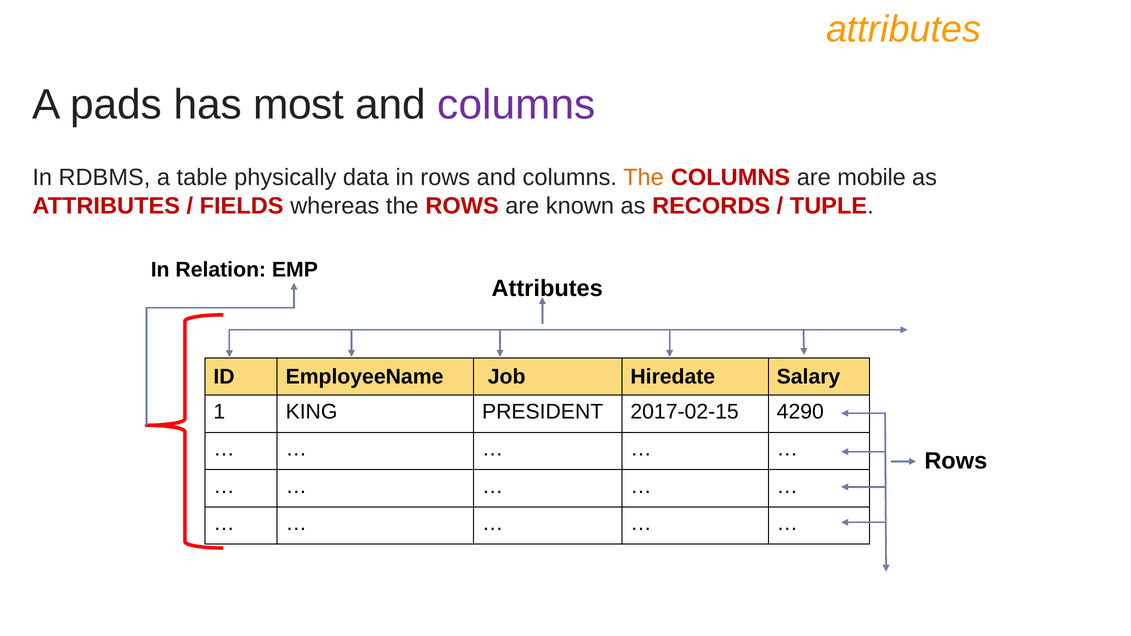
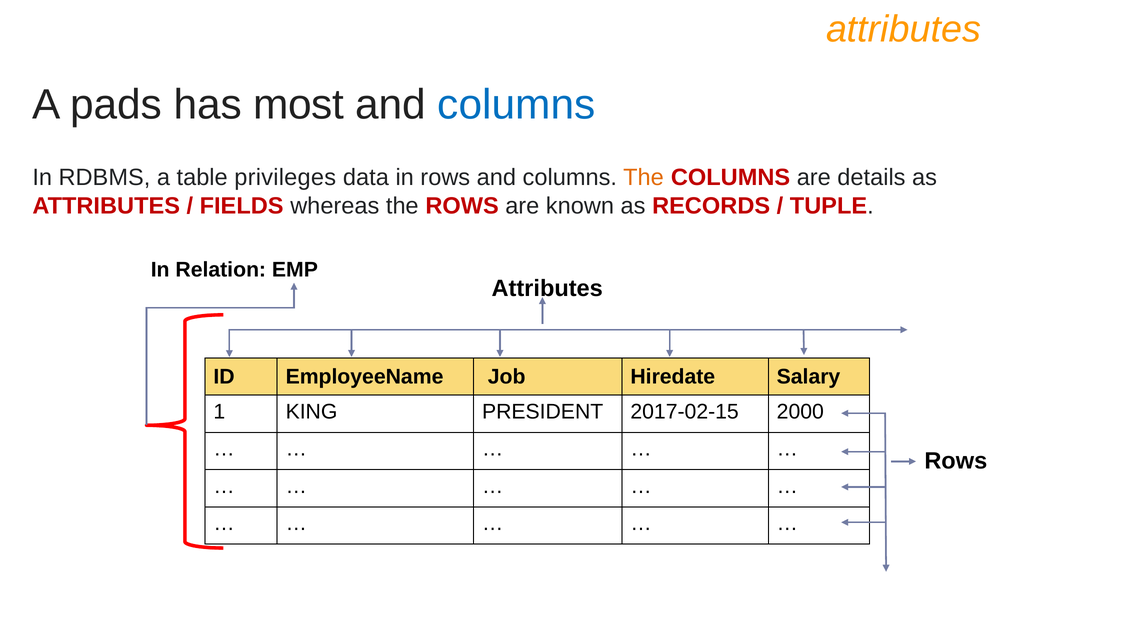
columns at (516, 105) colour: purple -> blue
physically: physically -> privileges
mobile: mobile -> details
4290: 4290 -> 2000
